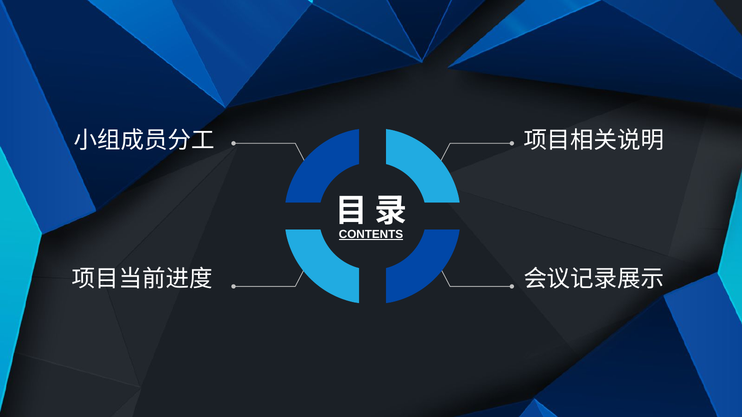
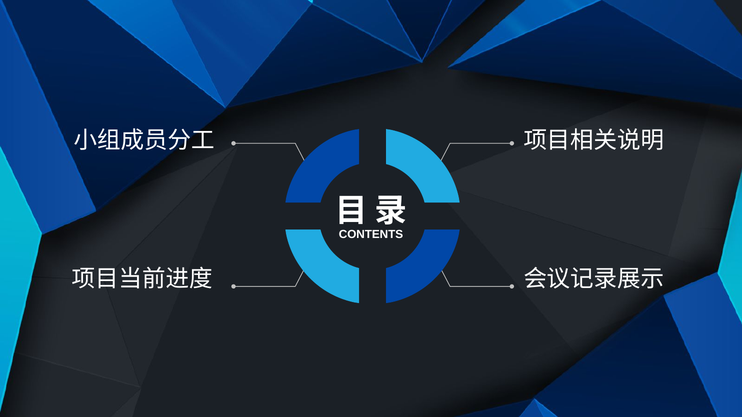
CONTENTS underline: present -> none
